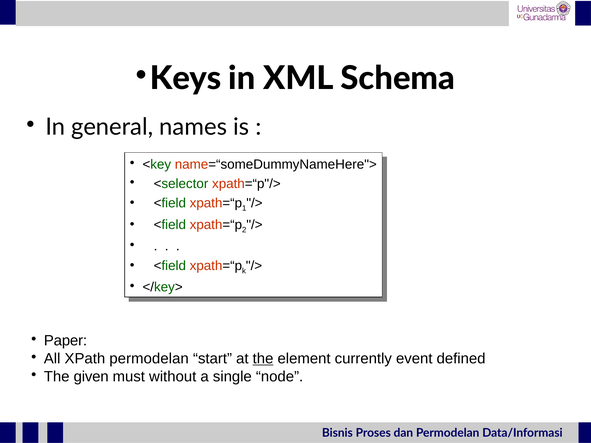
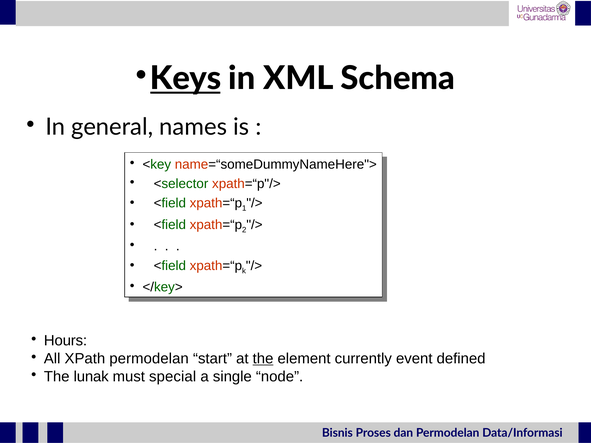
Keys underline: none -> present
Paper: Paper -> Hours
given: given -> lunak
without: without -> special
